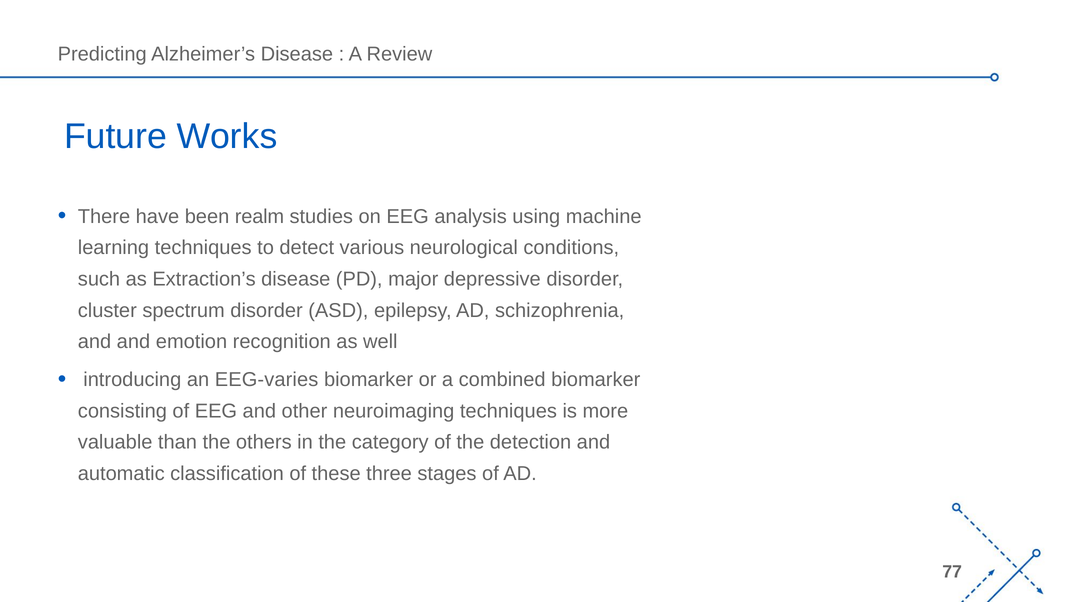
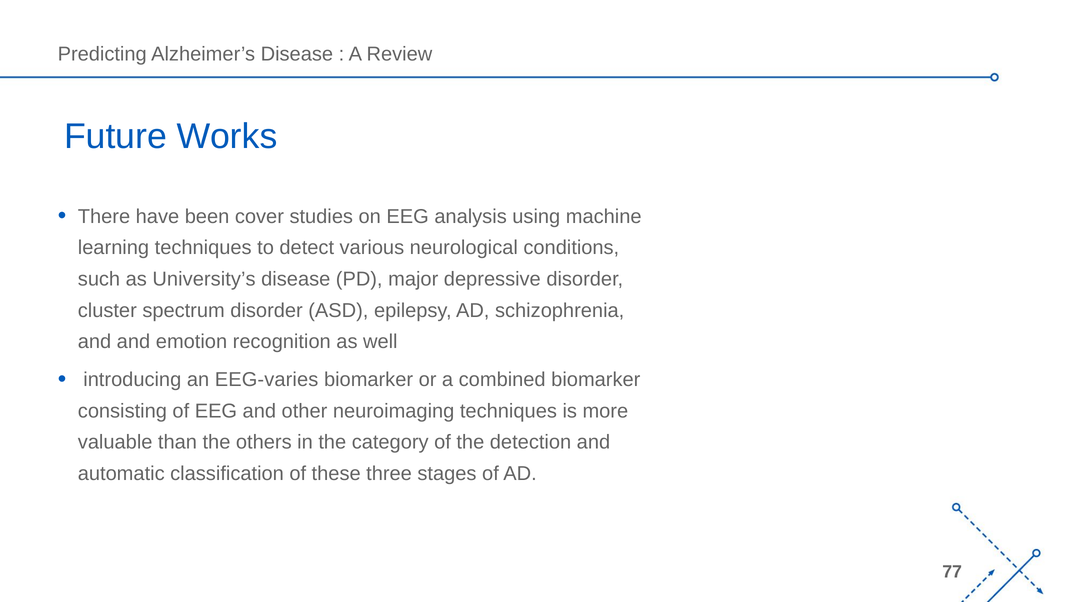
realm: realm -> cover
Extraction’s: Extraction’s -> University’s
